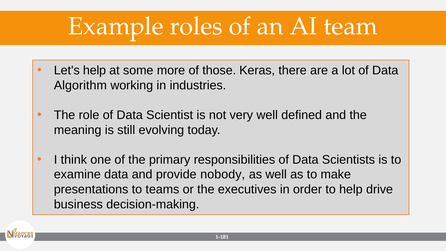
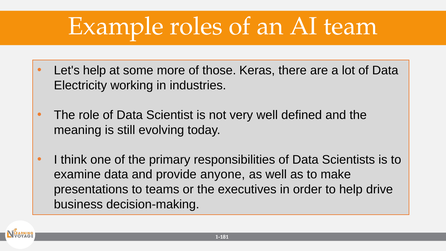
Algorithm: Algorithm -> Electricity
nobody: nobody -> anyone
